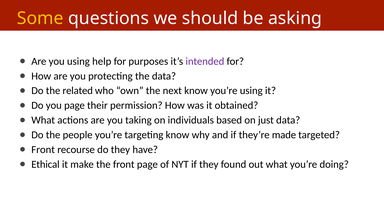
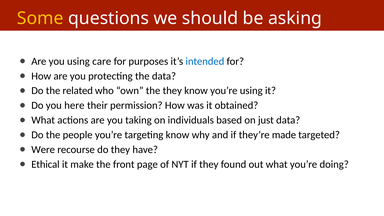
help: help -> care
intended colour: purple -> blue
the next: next -> they
you page: page -> here
Front at (43, 150): Front -> Were
